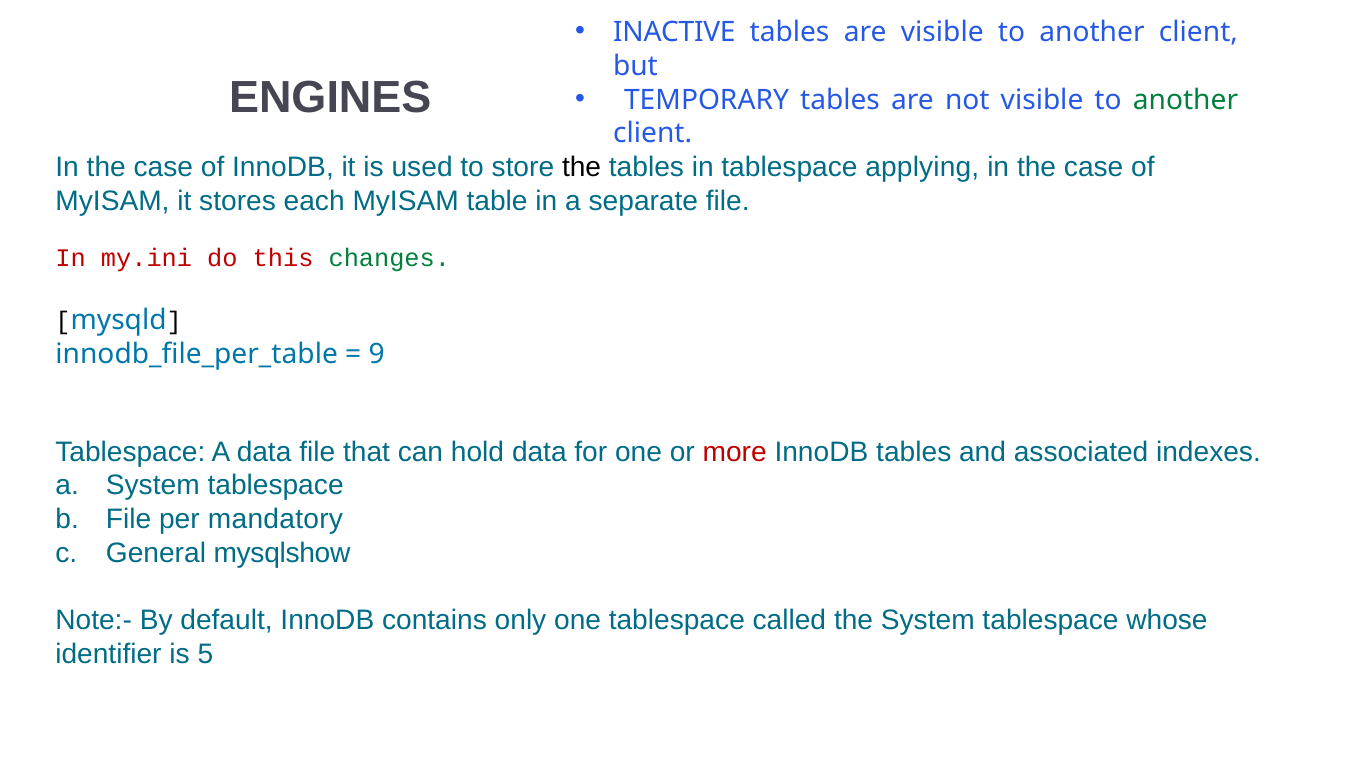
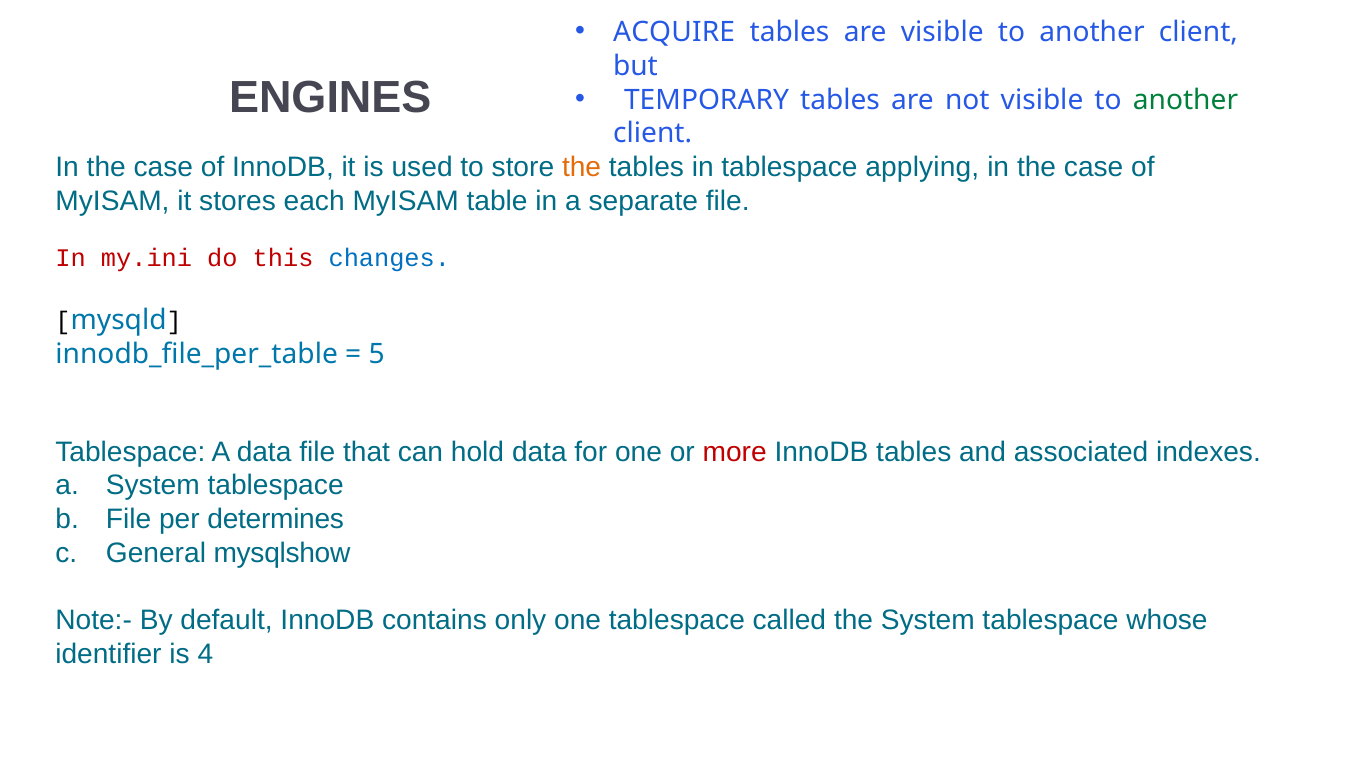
INACTIVE: INACTIVE -> ACQUIRE
the at (582, 167) colour: black -> orange
changes colour: green -> blue
9: 9 -> 5
mandatory: mandatory -> determines
5: 5 -> 4
